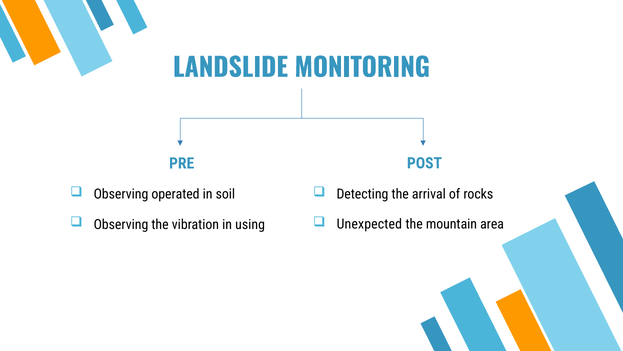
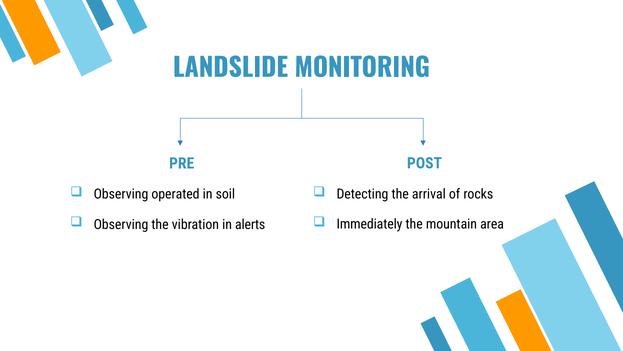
Unexpected: Unexpected -> Immediately
using: using -> alerts
